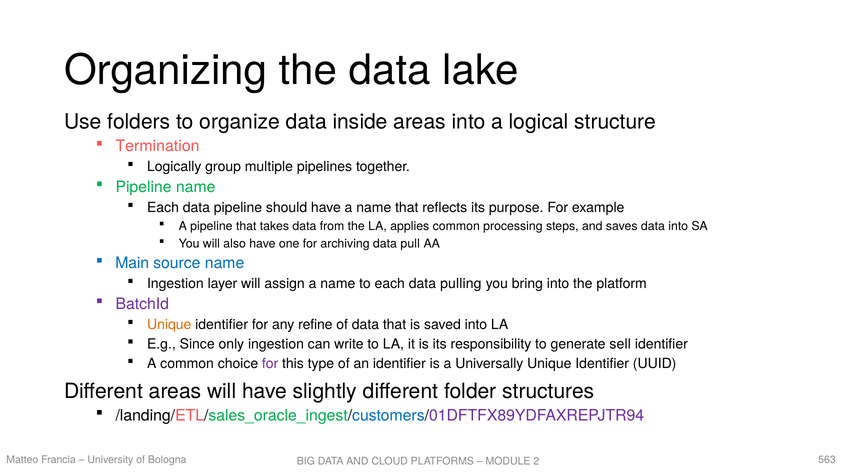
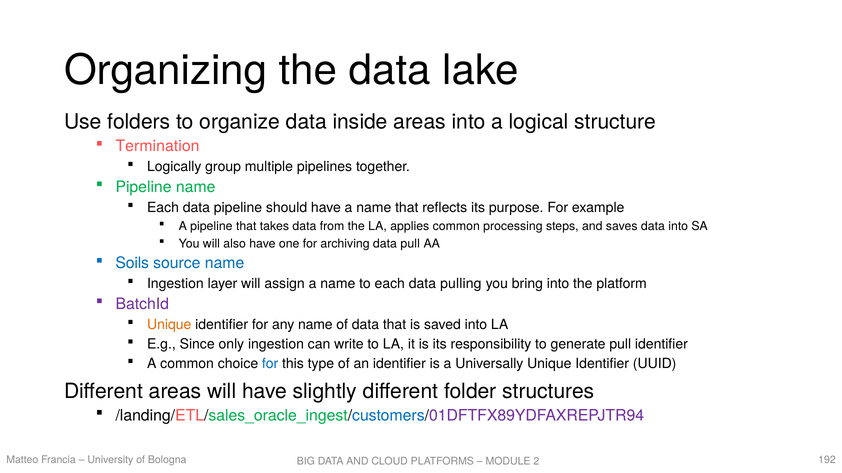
Main: Main -> Soils
any refine: refine -> name
generate sell: sell -> pull
for at (270, 364) colour: purple -> blue
563: 563 -> 192
